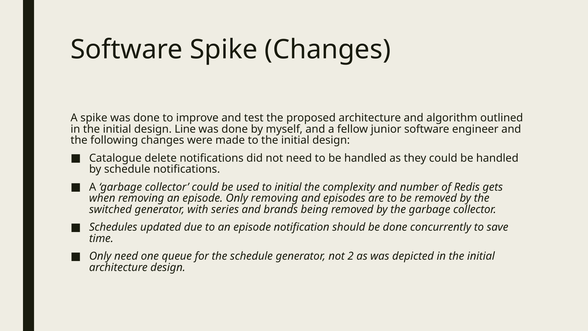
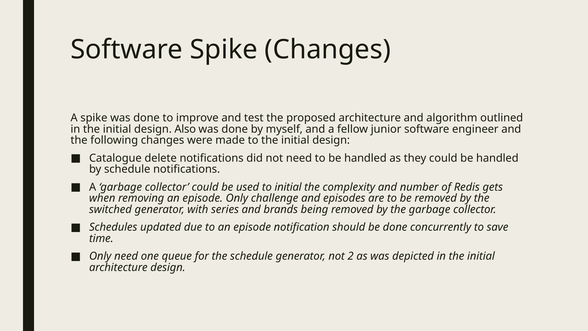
Line: Line -> Also
Only removing: removing -> challenge
